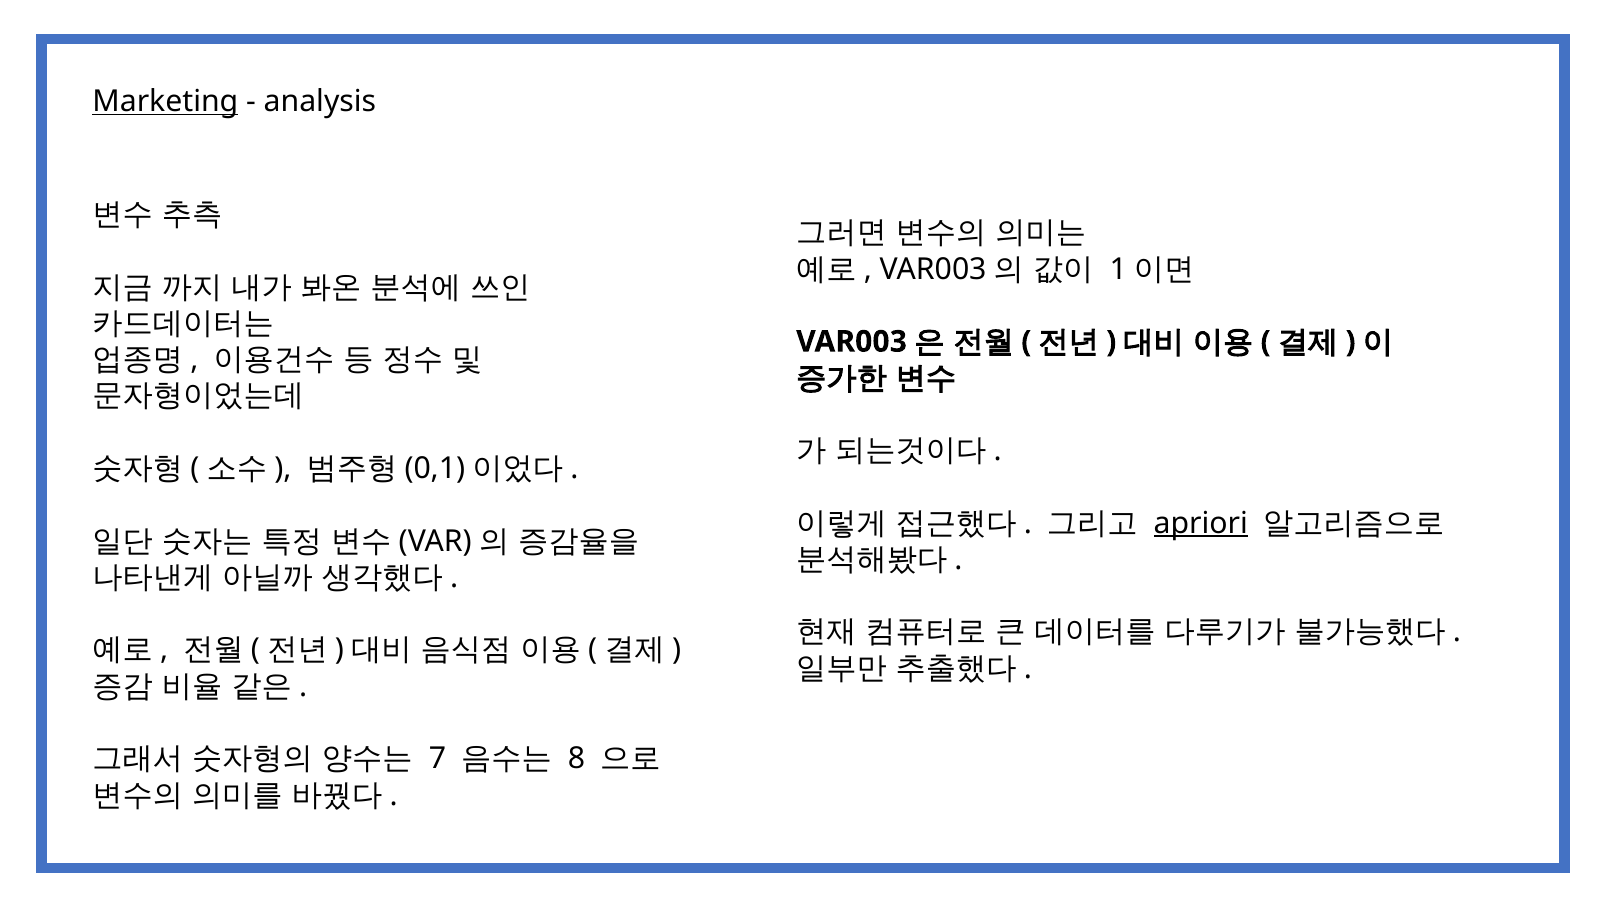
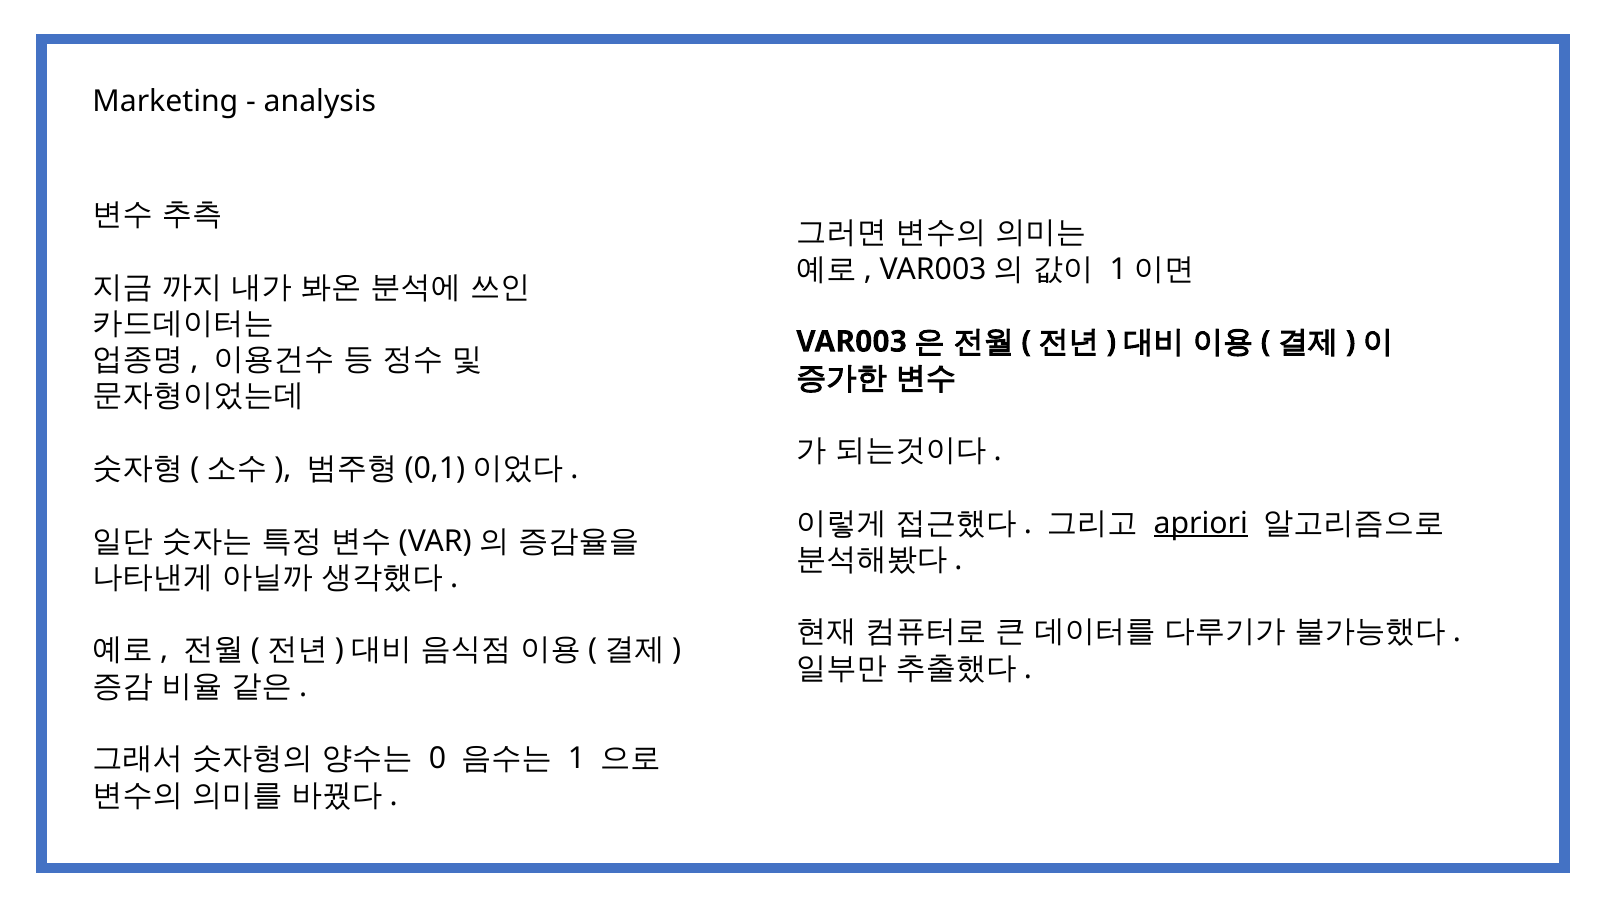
Marketing underline: present -> none
7: 7 -> 0
8: 8 -> 1
